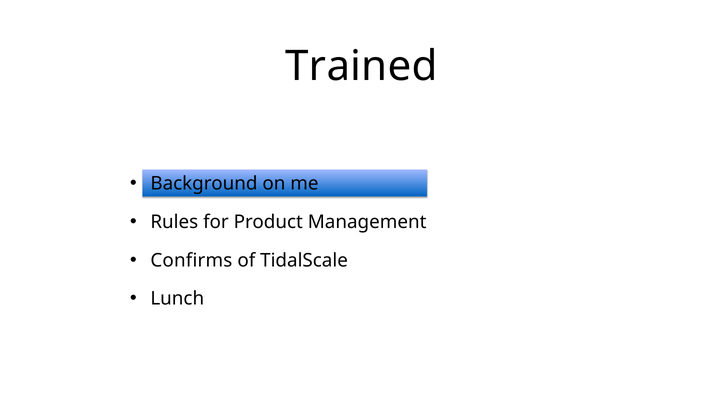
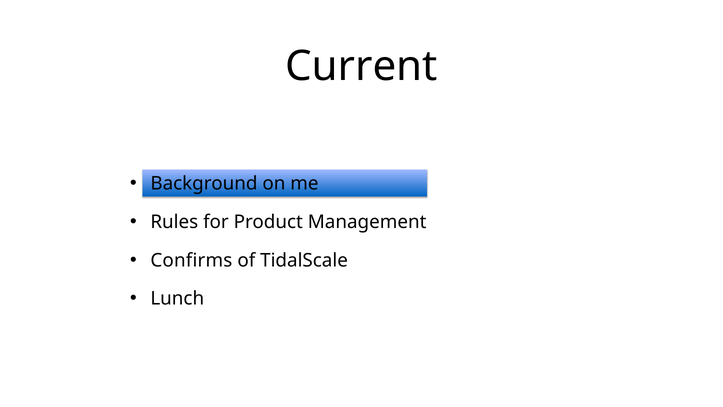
Trained: Trained -> Current
